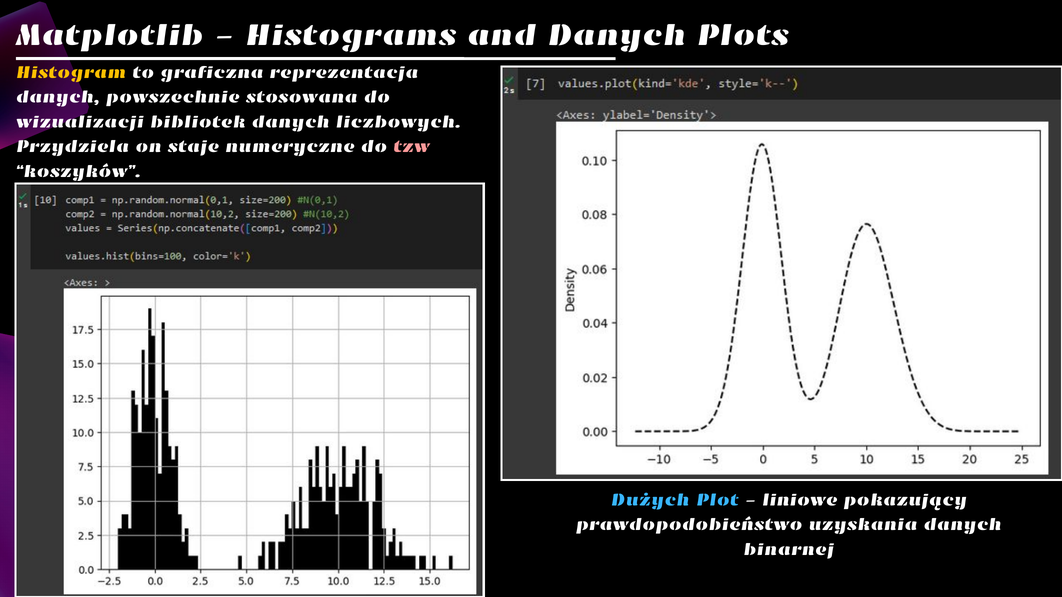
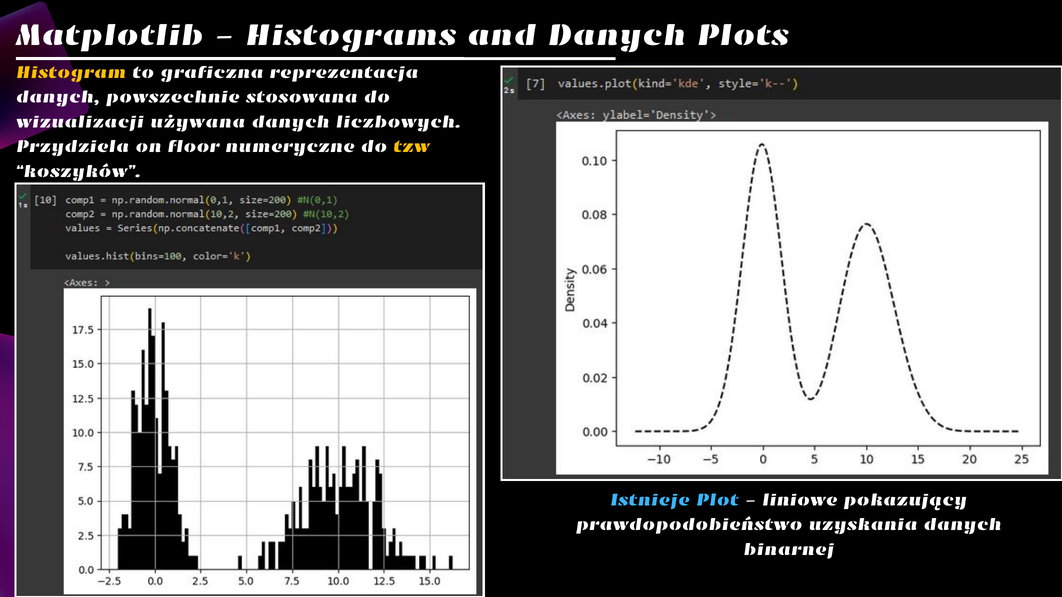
bibliotek: bibliotek -> używana
staje: staje -> floor
tzw colour: pink -> yellow
Dużych: Dużych -> Istnieje
